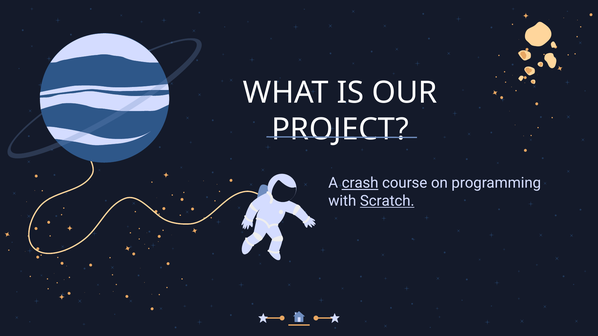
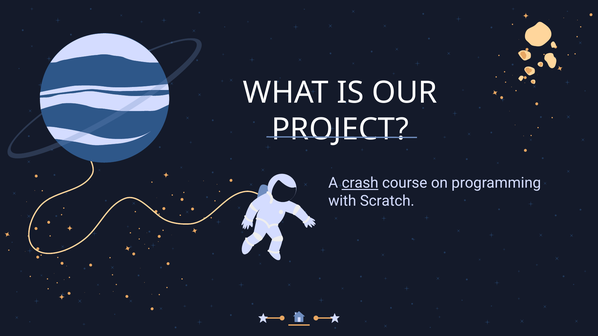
Scratch underline: present -> none
